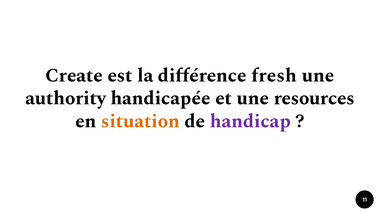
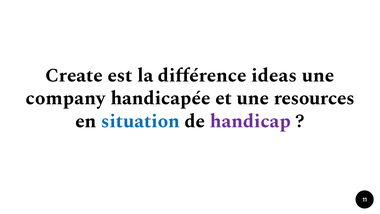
fresh: fresh -> ideas
authority: authority -> company
situation colour: orange -> blue
